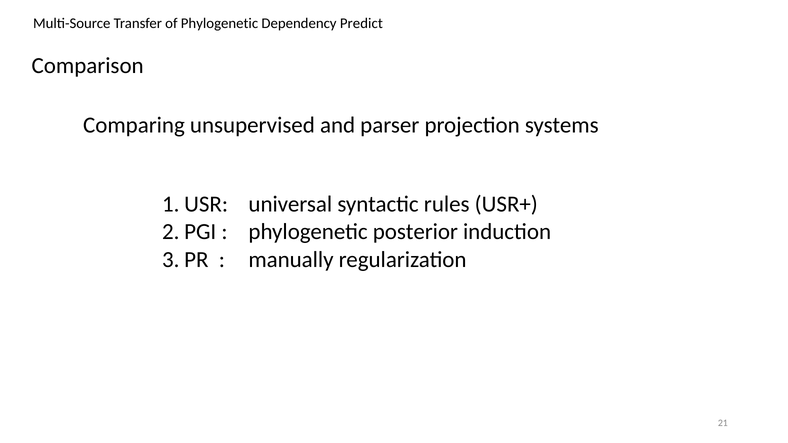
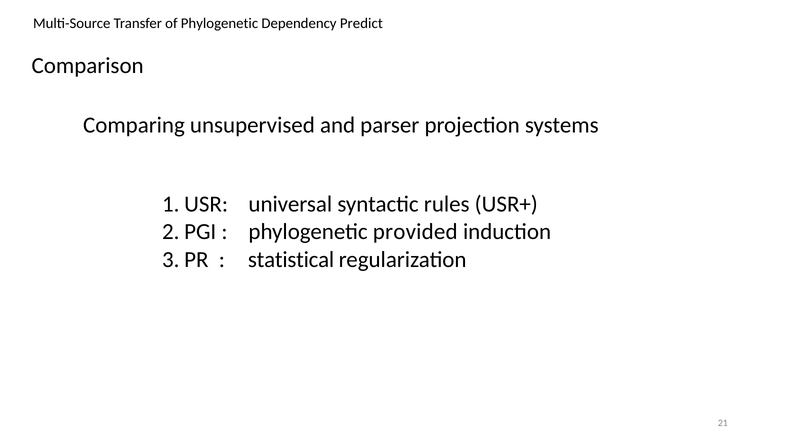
posterior: posterior -> provided
manually: manually -> statistical
